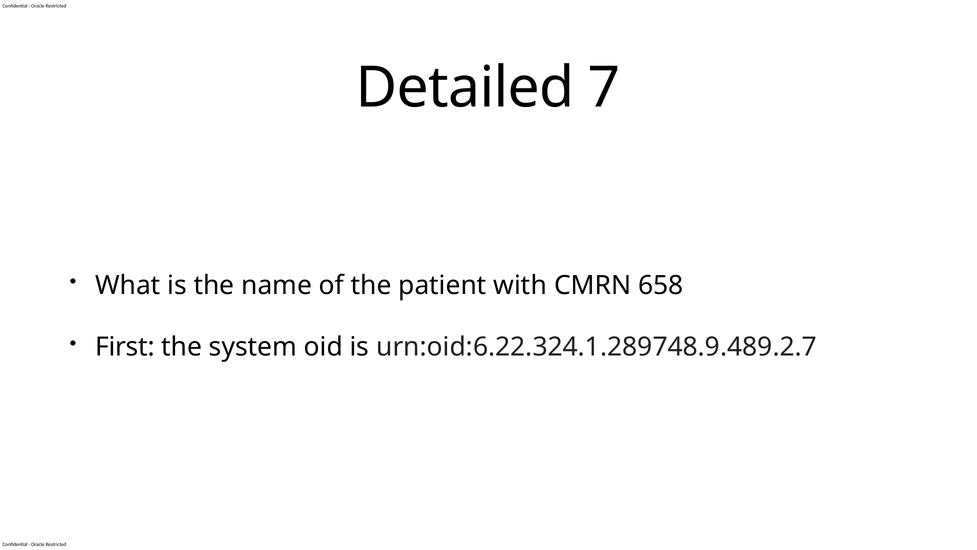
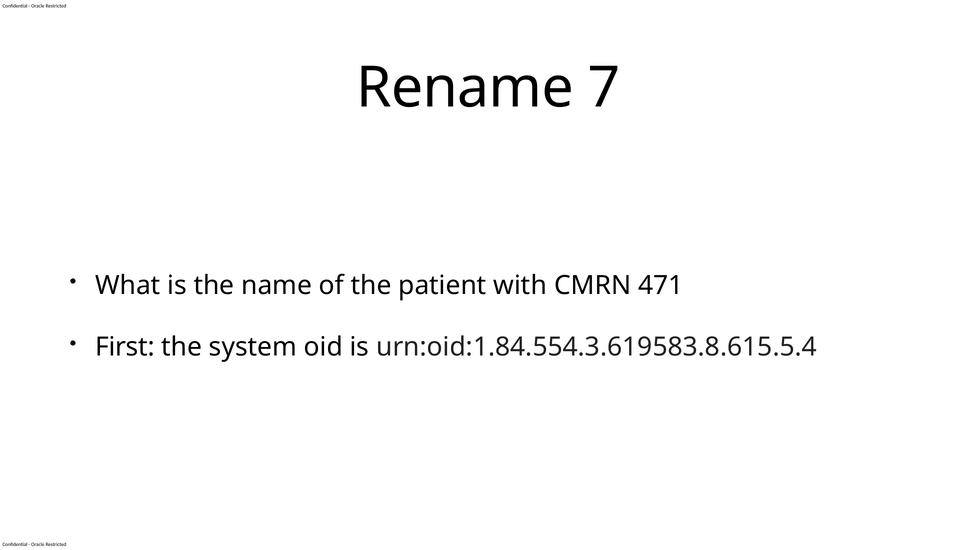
Detailed: Detailed -> Rename
658: 658 -> 471
urn:oid:6.22.324.1.289748.9.489.2.7: urn:oid:6.22.324.1.289748.9.489.2.7 -> urn:oid:1.84.554.3.619583.8.615.5.4
